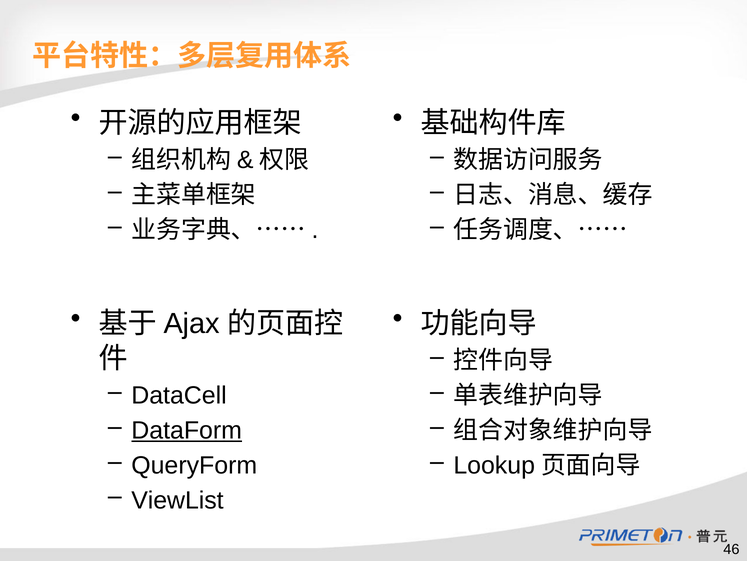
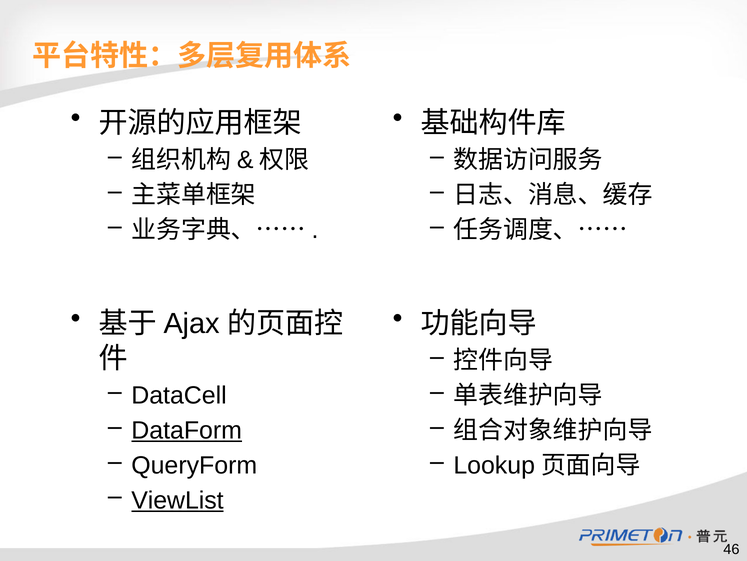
ViewList underline: none -> present
